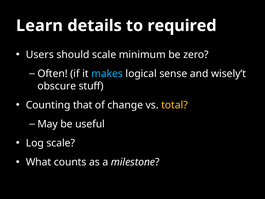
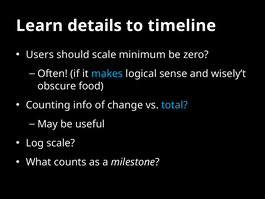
required: required -> timeline
stuff: stuff -> food
that: that -> info
total colour: yellow -> light blue
